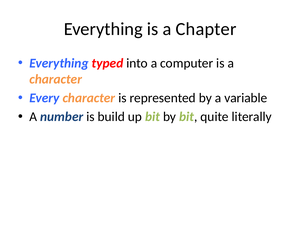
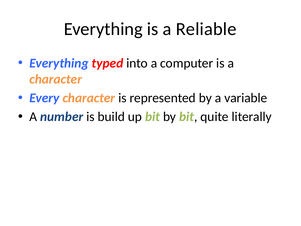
Chapter: Chapter -> Reliable
